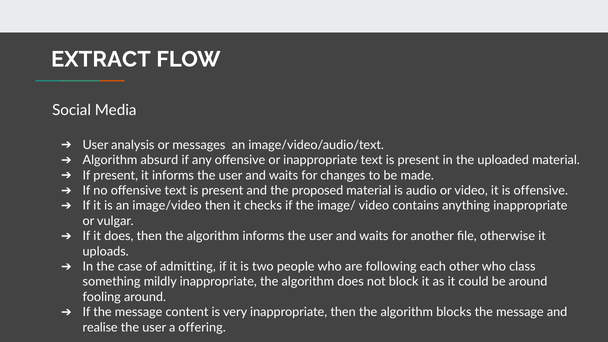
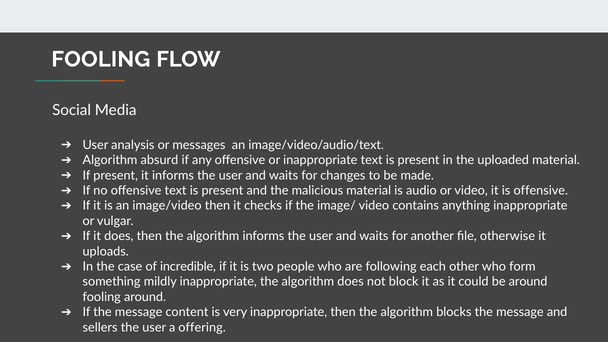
EXTRACT at (101, 59): EXTRACT -> FOOLING
proposed: proposed -> malicious
admitting: admitting -> incredible
class: class -> form
realise: realise -> sellers
